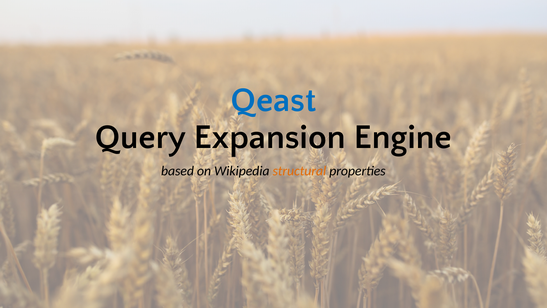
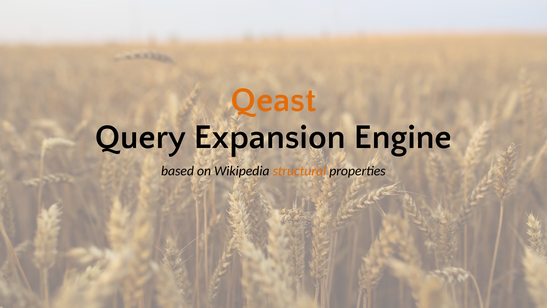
Qeast colour: blue -> orange
